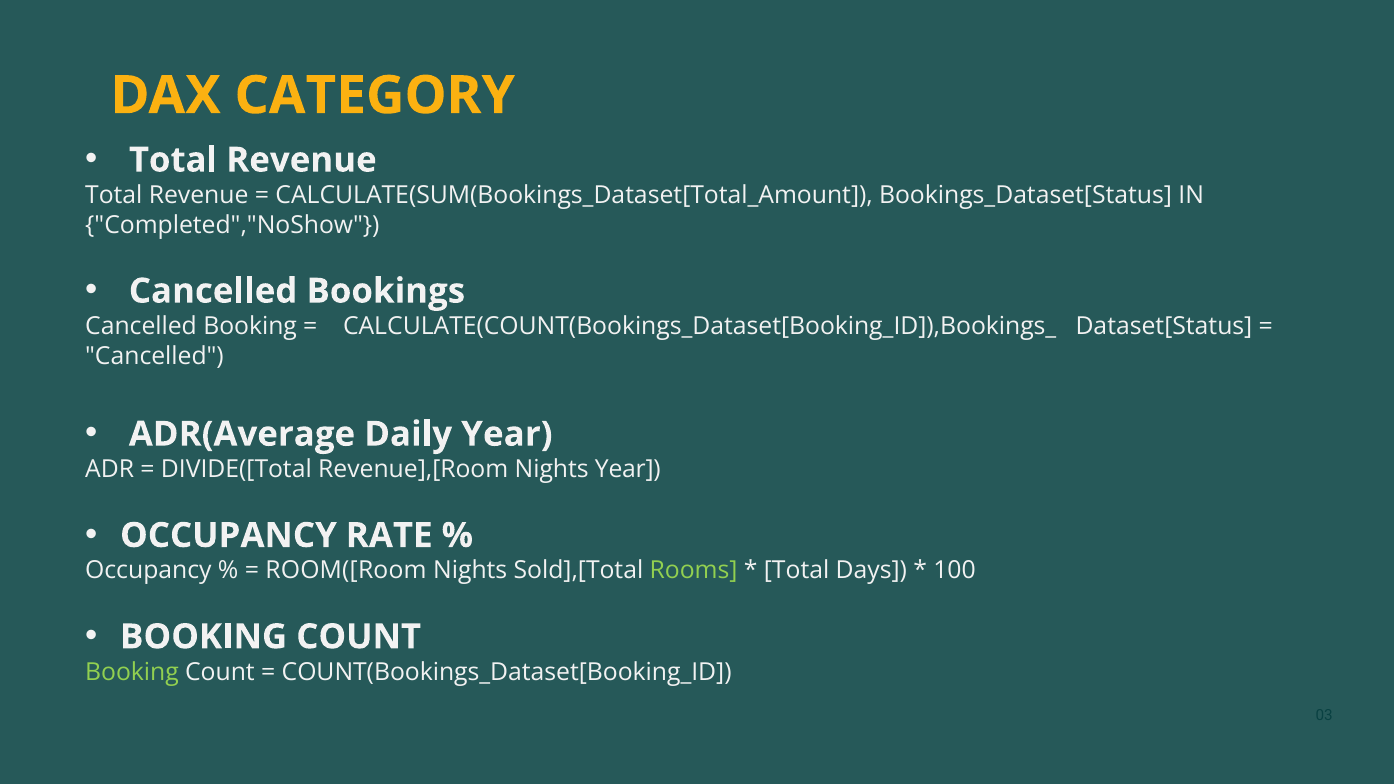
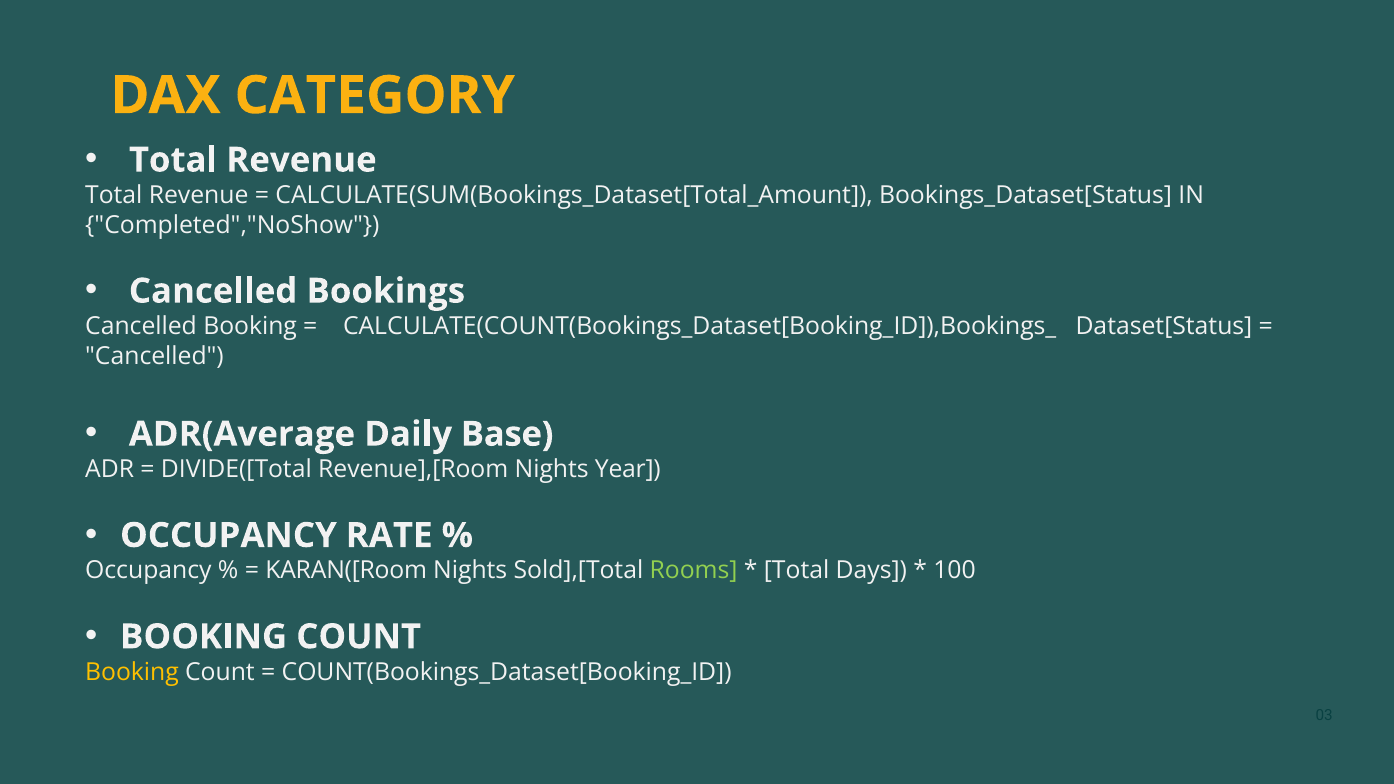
Daily Year: Year -> Base
ROOM([Room: ROOM([Room -> KARAN([Room
Booking at (132, 672) colour: light green -> yellow
